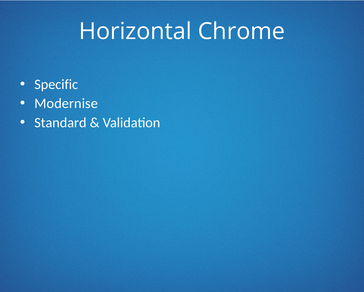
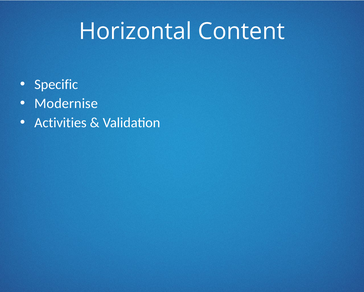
Chrome: Chrome -> Content
Standard: Standard -> Activities
